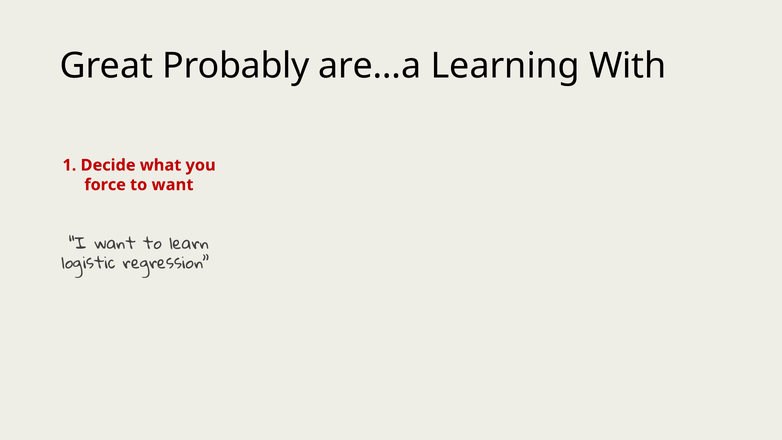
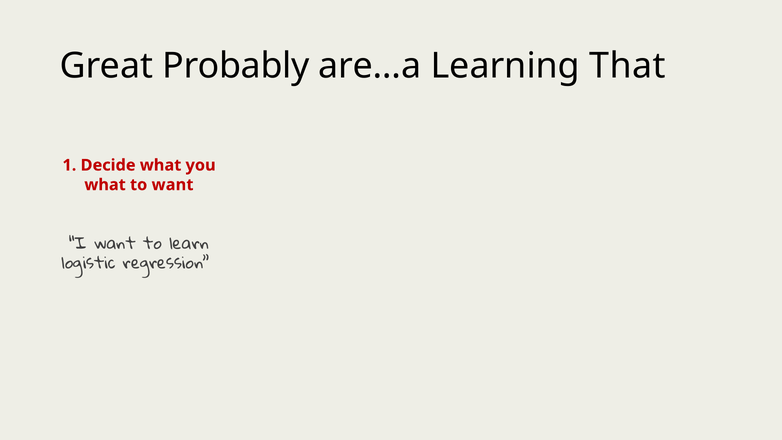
With: With -> That
force at (105, 185): force -> what
